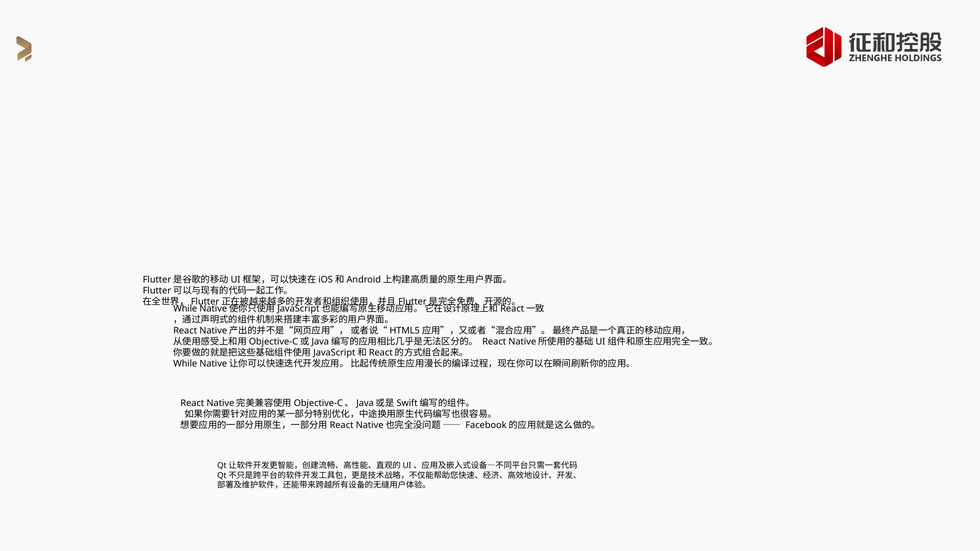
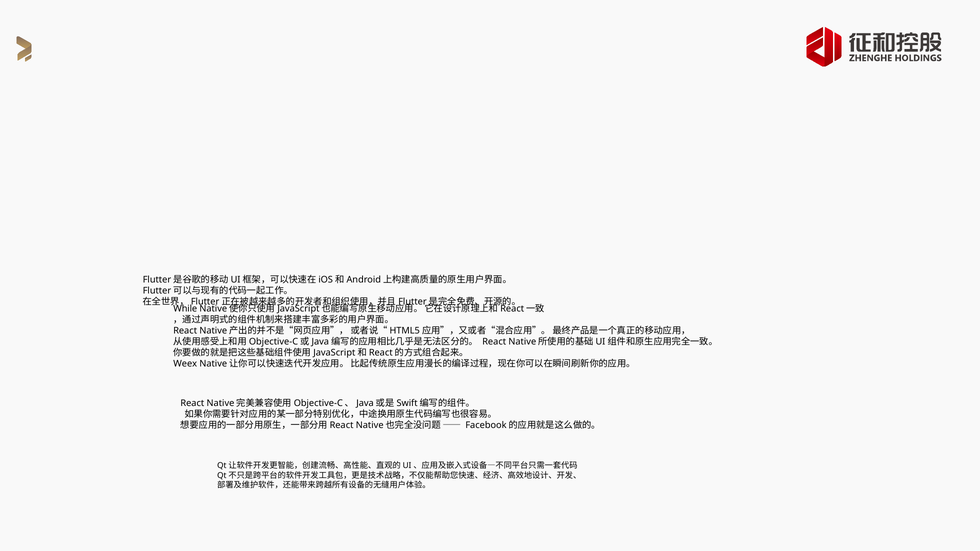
While at (185, 364): While -> Weex
